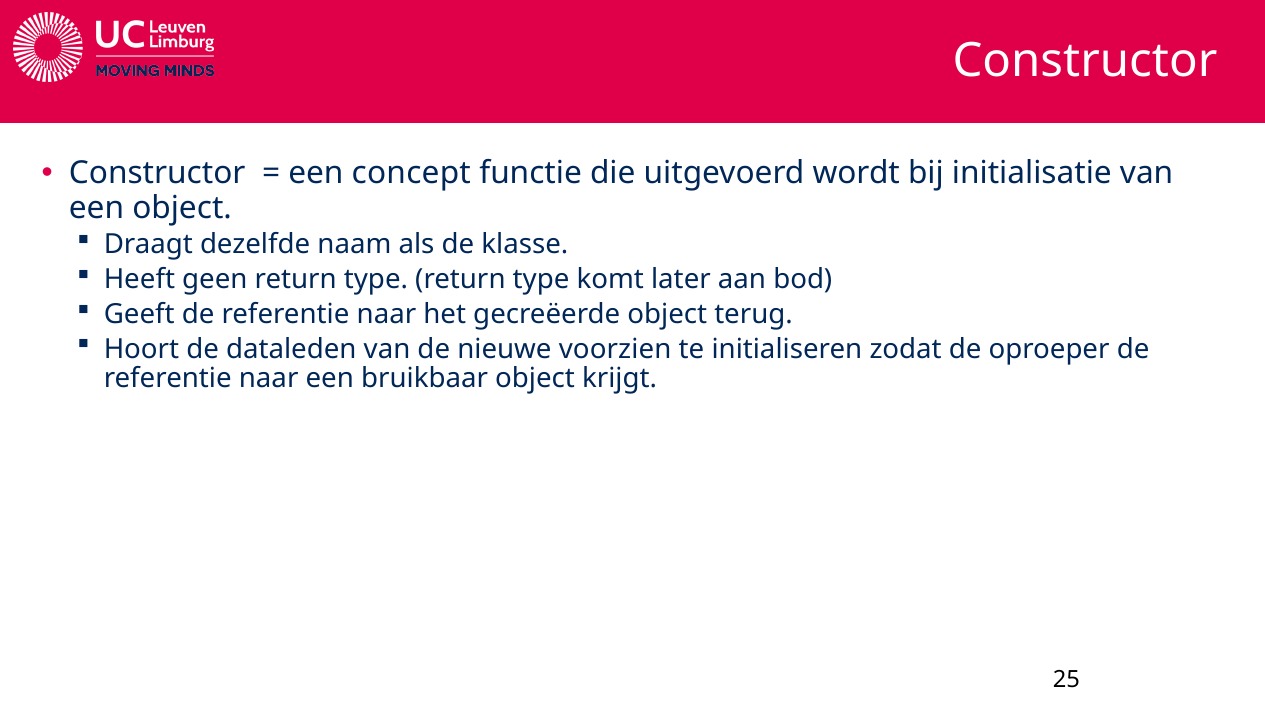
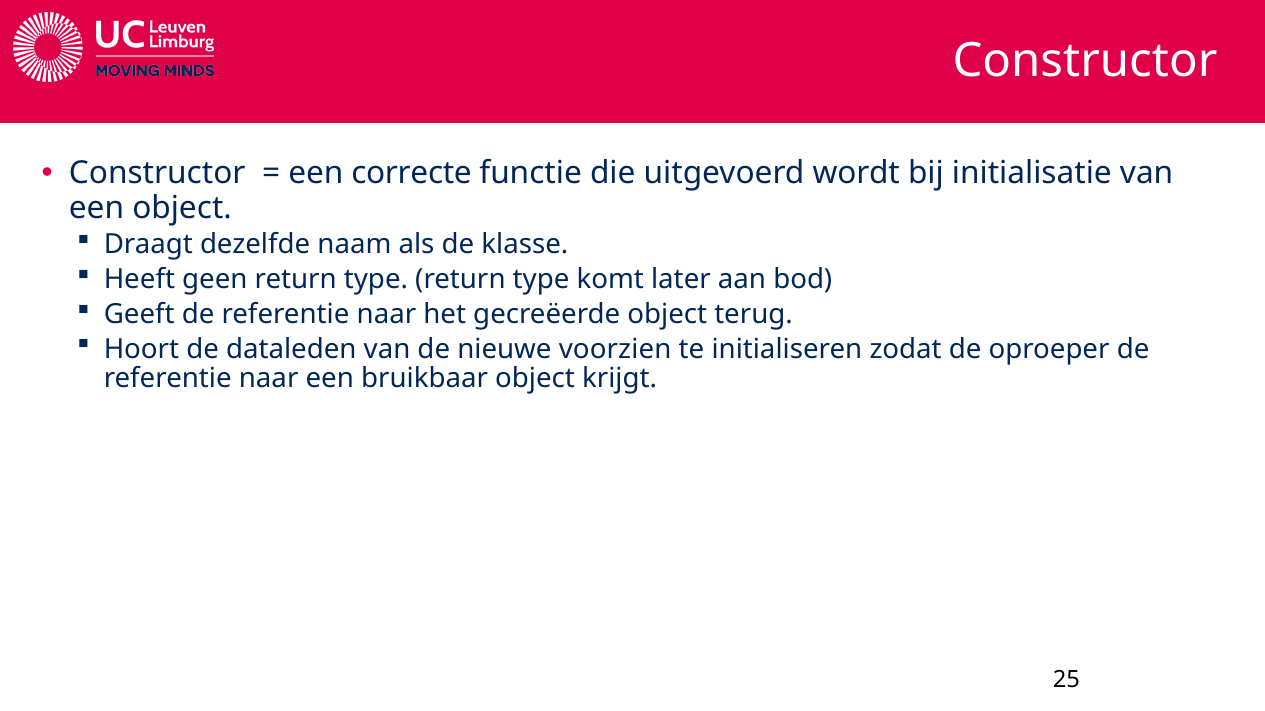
concept: concept -> correcte
